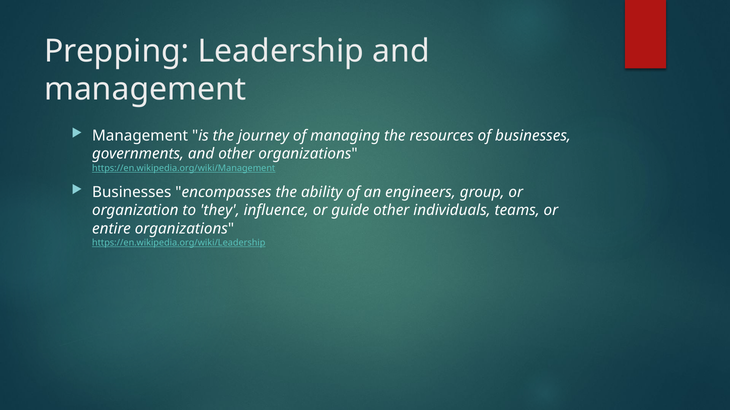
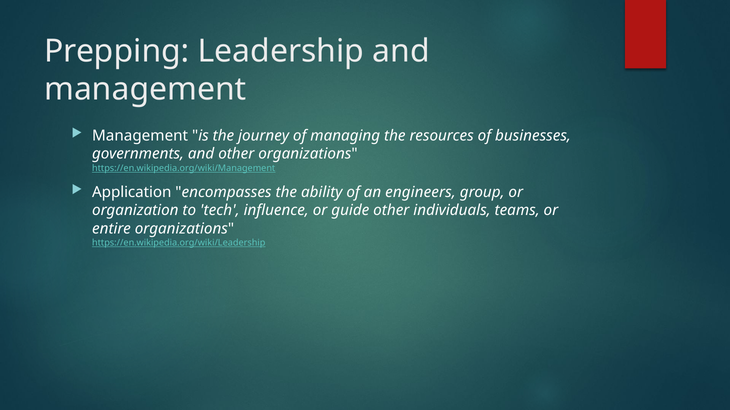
Businesses at (132, 192): Businesses -> Application
they: they -> tech
